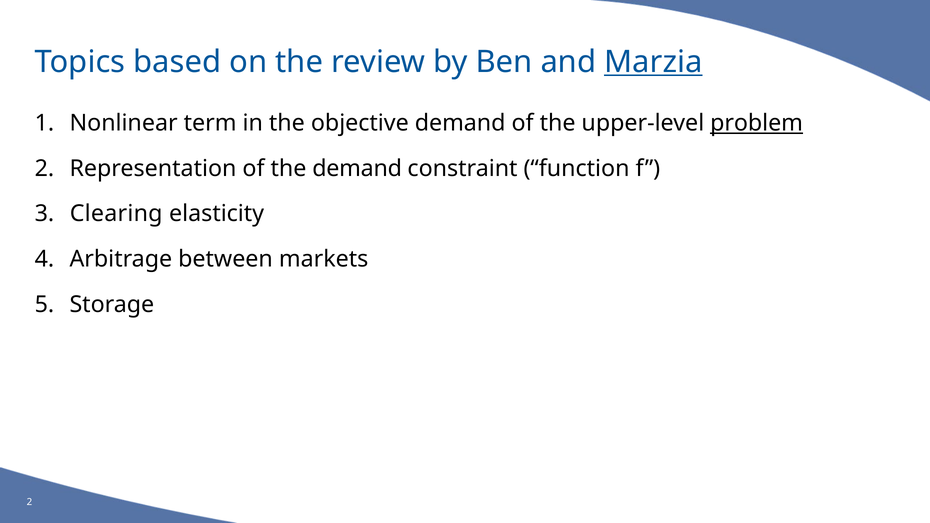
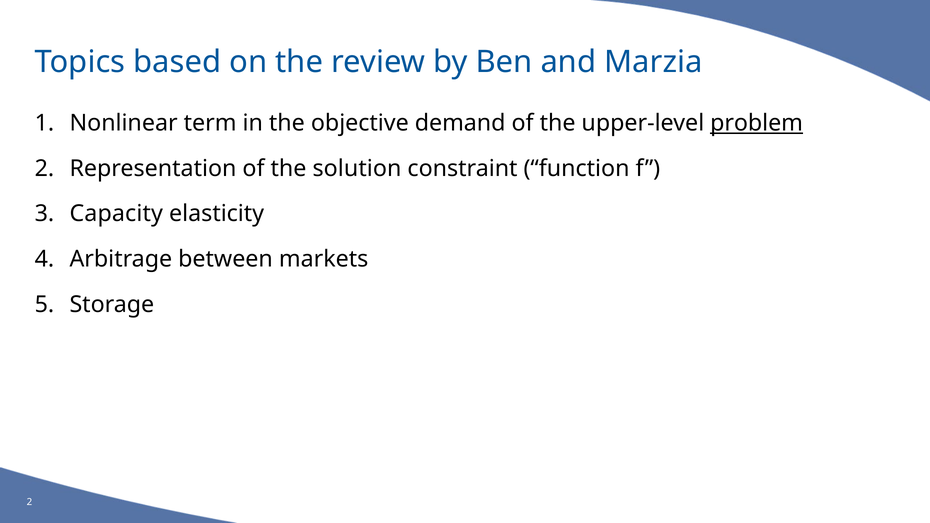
Marzia underline: present -> none
the demand: demand -> solution
Clearing: Clearing -> Capacity
